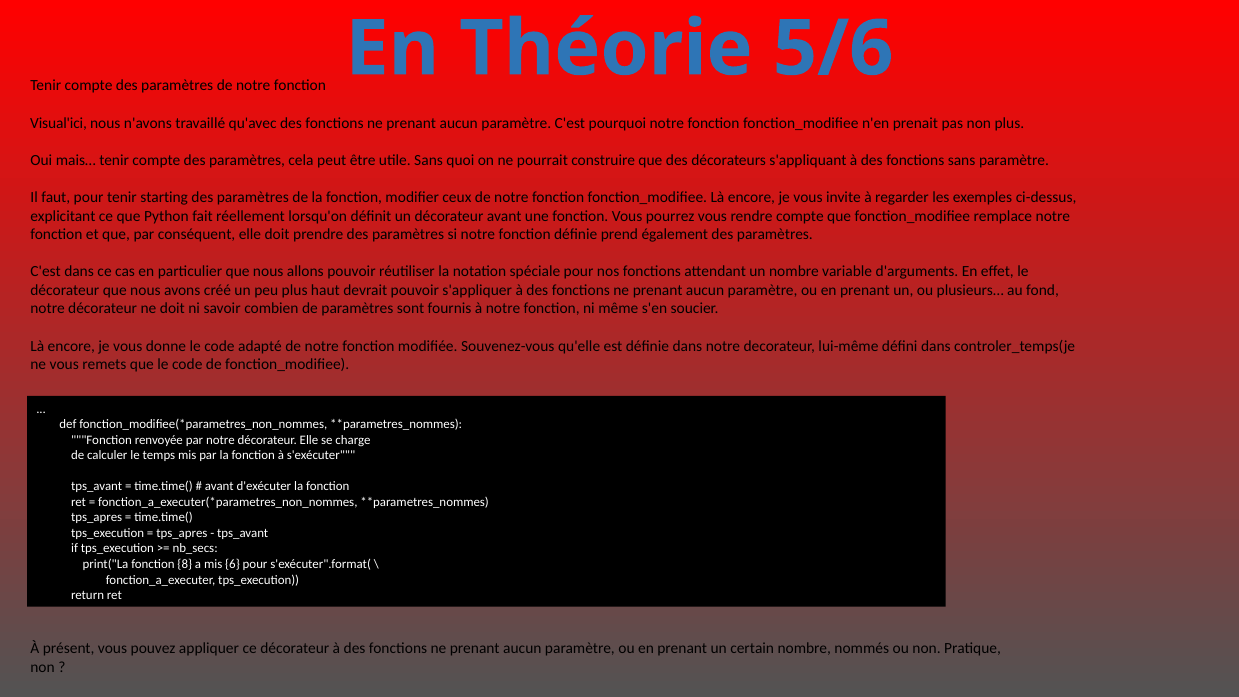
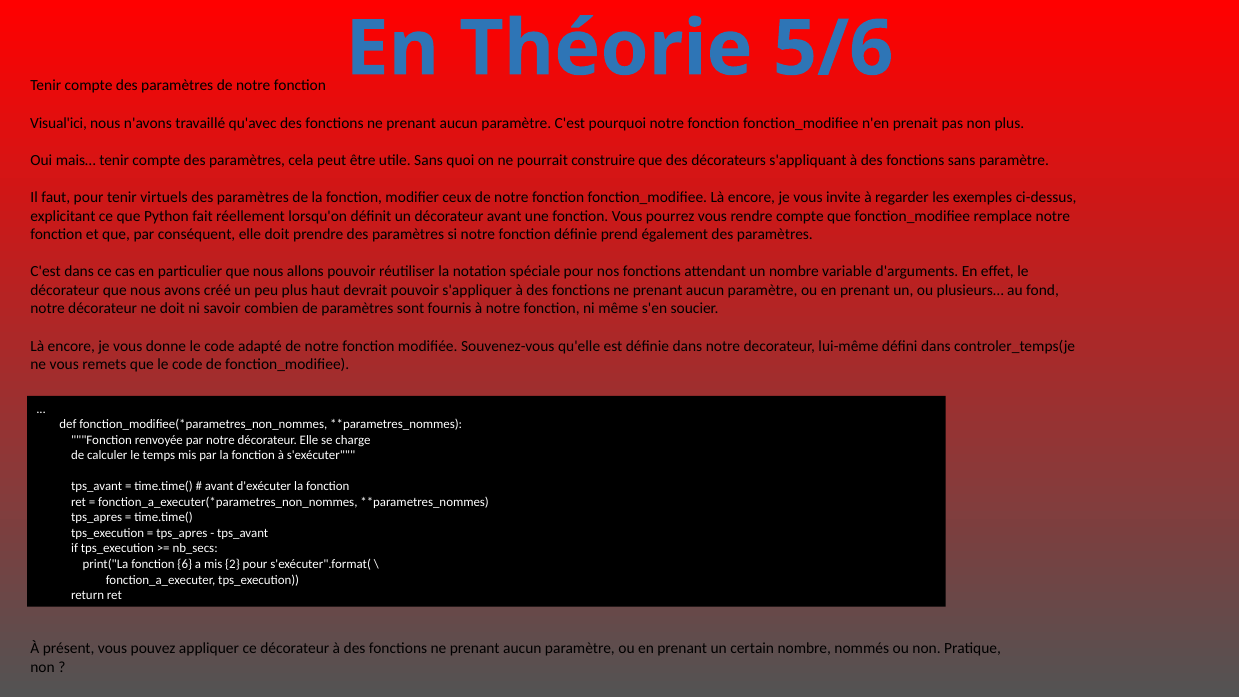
starting: starting -> virtuels
8: 8 -> 6
6: 6 -> 2
